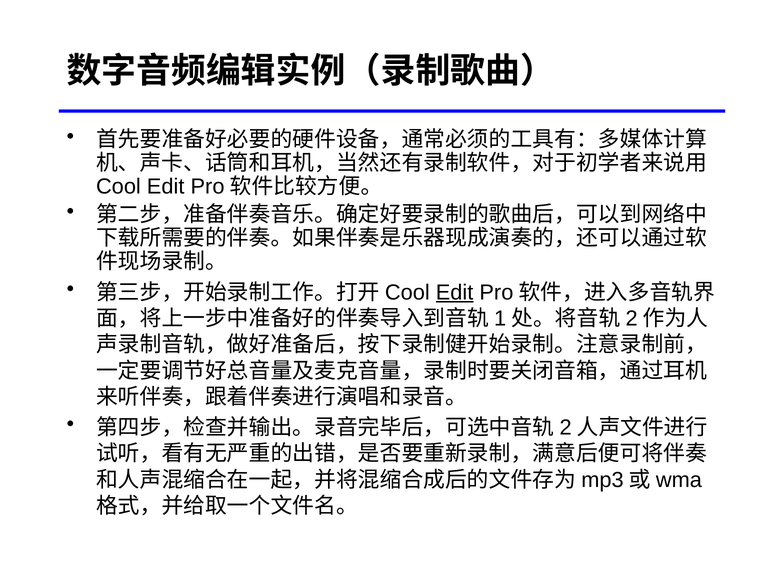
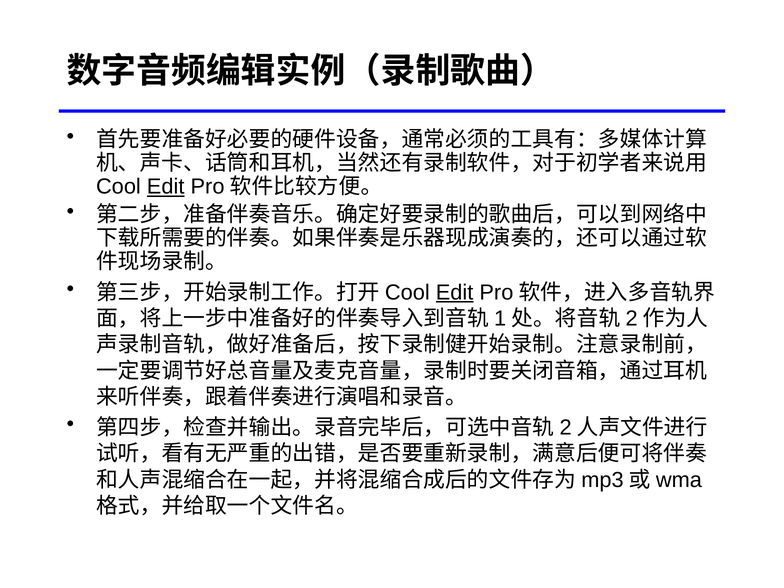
Edit at (166, 187) underline: none -> present
